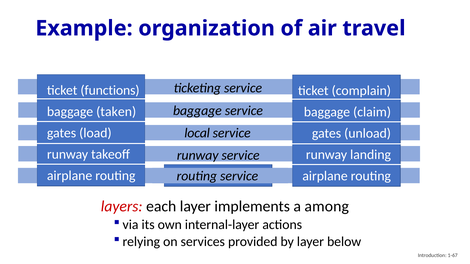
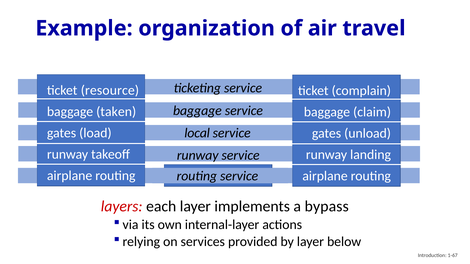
functions: functions -> resource
among: among -> bypass
